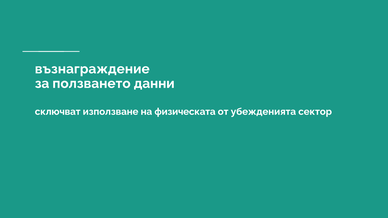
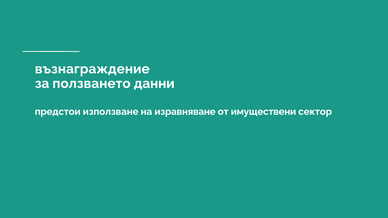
сключват: сключват -> предстои
физическата: физическата -> изравняване
убежденията: убежденията -> имуществени
